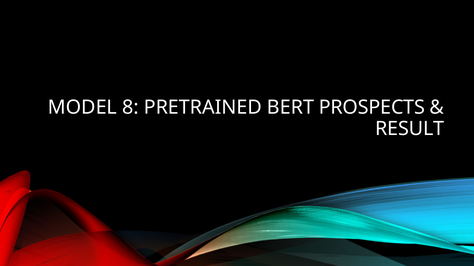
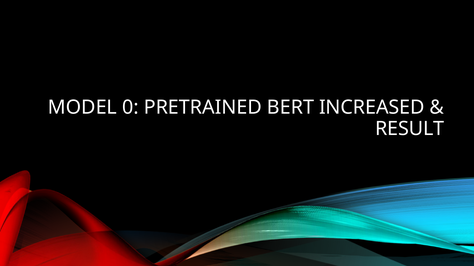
8: 8 -> 0
PROSPECTS: PROSPECTS -> INCREASED
